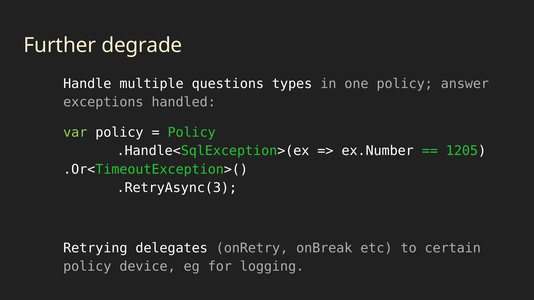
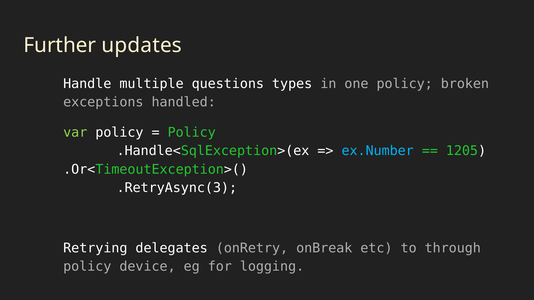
degrade: degrade -> updates
answer: answer -> broken
ex.Number colour: white -> light blue
certain: certain -> through
